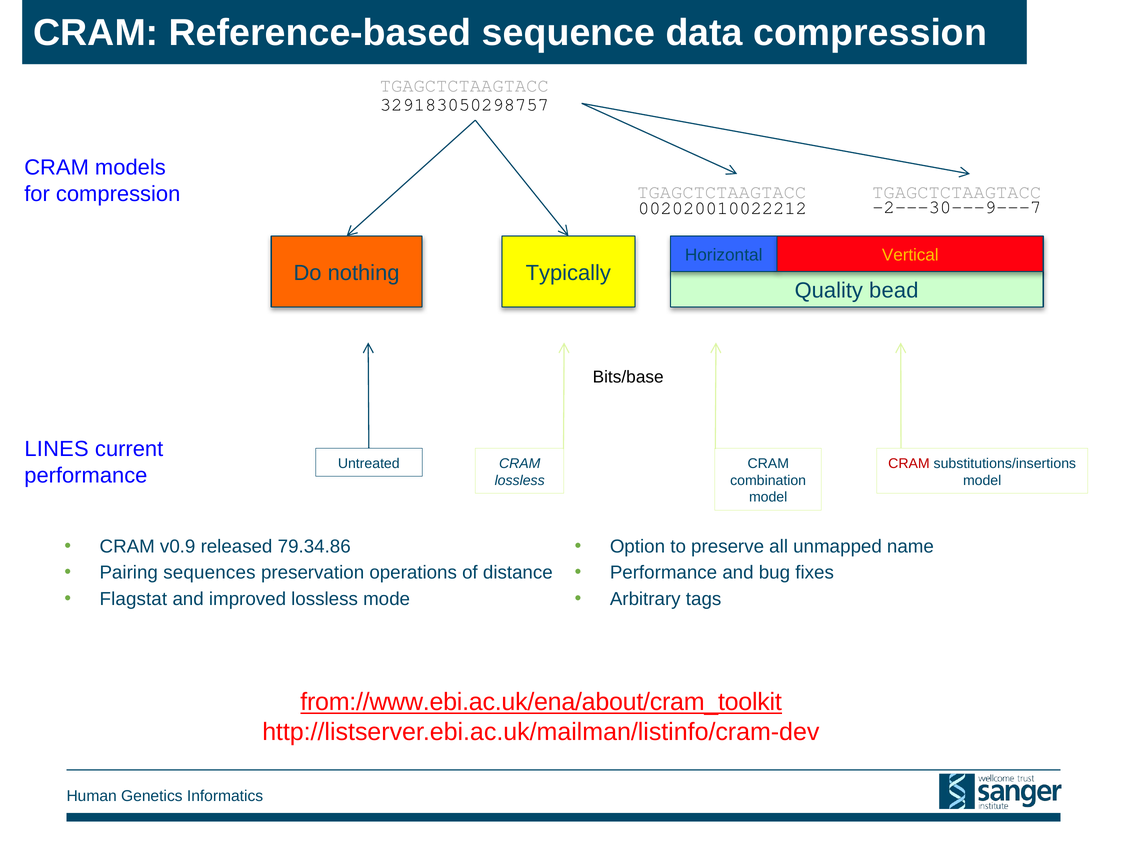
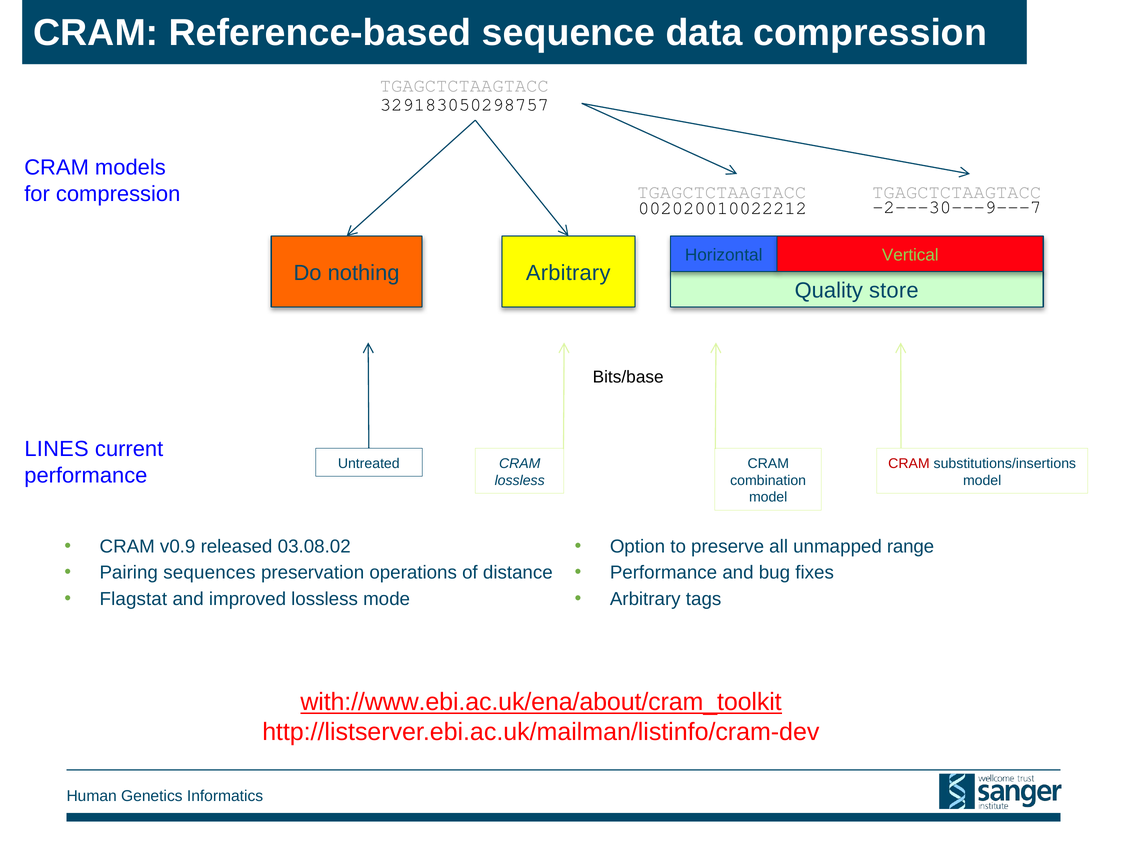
Vertical colour: yellow -> light green
nothing Typically: Typically -> Arbitrary
bead: bead -> store
79.34.86: 79.34.86 -> 03.08.02
name: name -> range
from://www.ebi.ac.uk/ena/about/cram_toolkit: from://www.ebi.ac.uk/ena/about/cram_toolkit -> with://www.ebi.ac.uk/ena/about/cram_toolkit
